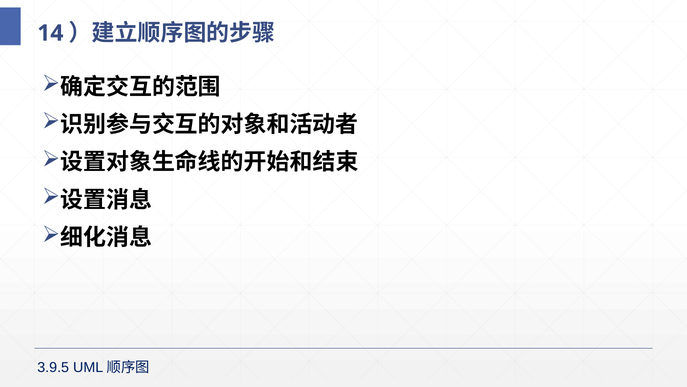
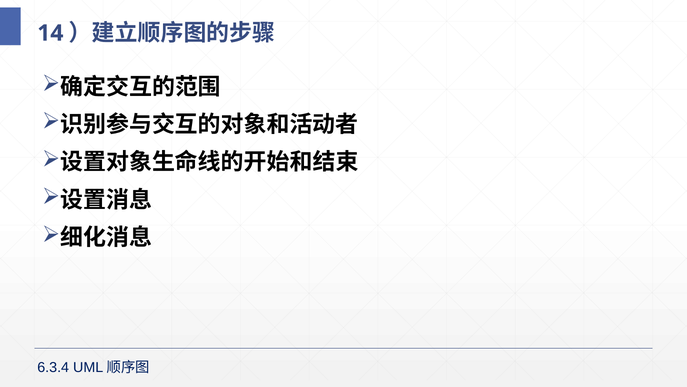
3.9.5: 3.9.5 -> 6.3.4
